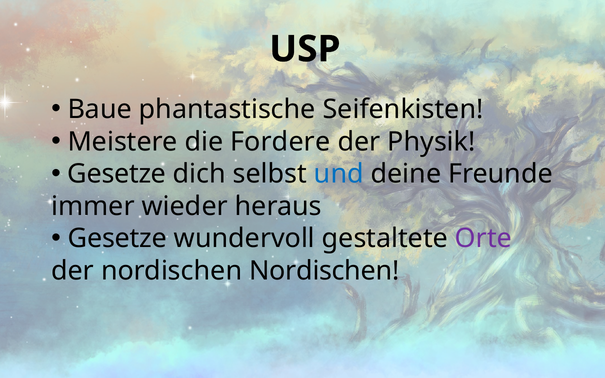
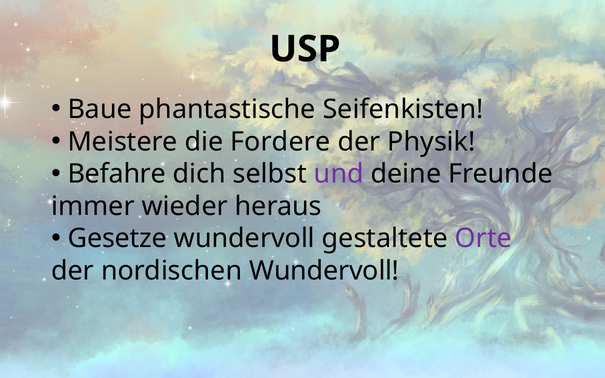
Gesetze at (117, 174): Gesetze -> Befahre
und colour: blue -> purple
nordischen Nordischen: Nordischen -> Wundervoll
